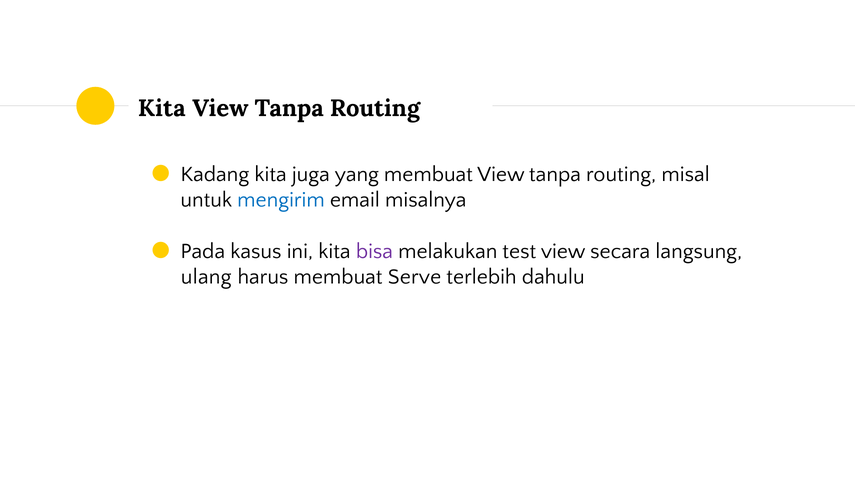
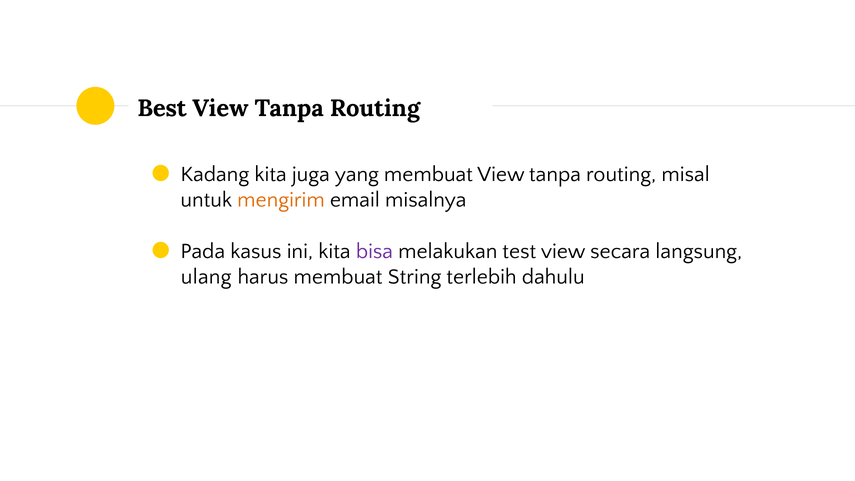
Kita at (162, 108): Kita -> Best
mengirim colour: blue -> orange
Serve: Serve -> String
